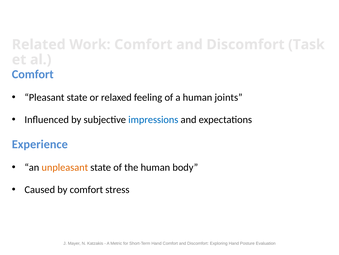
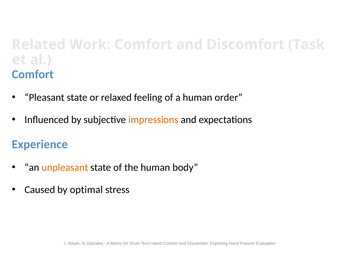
joints: joints -> order
impressions colour: blue -> orange
by comfort: comfort -> optimal
